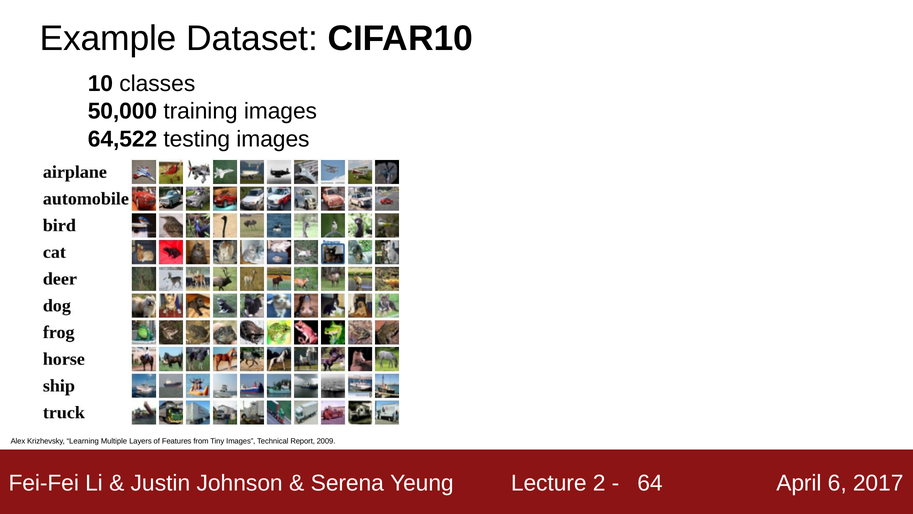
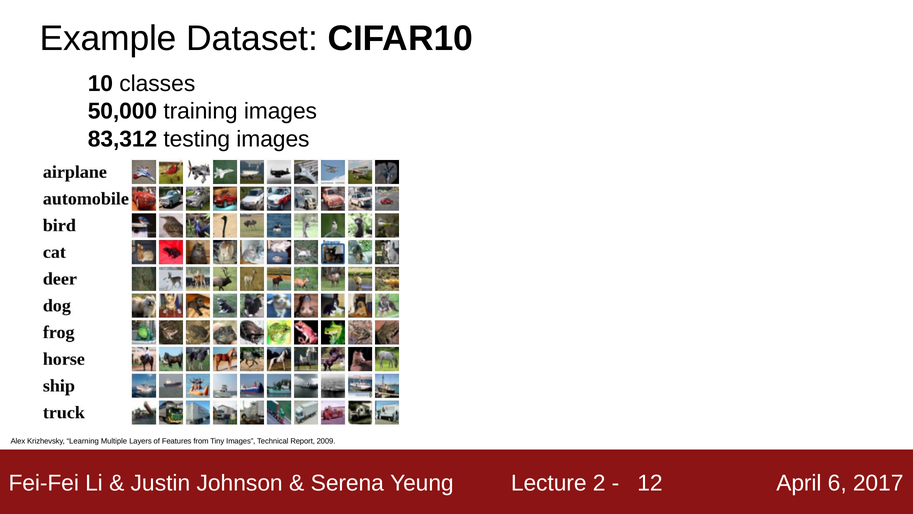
64,522: 64,522 -> 83,312
64: 64 -> 12
